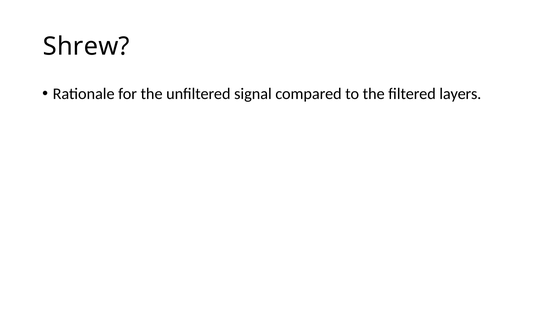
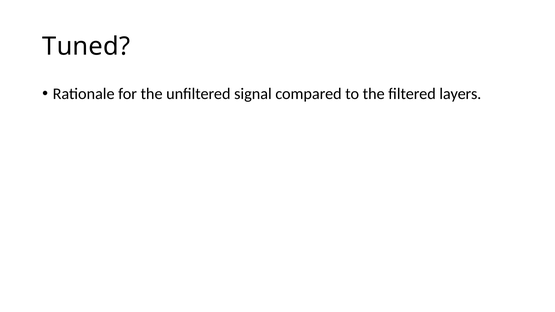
Shrew: Shrew -> Tuned
